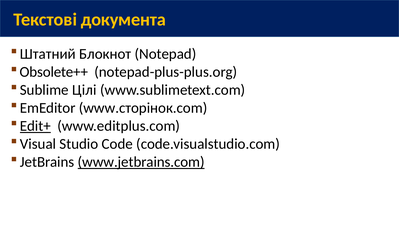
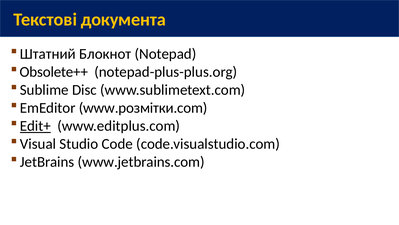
Цілі: Цілі -> Disc
www.сторінок.com: www.сторінок.com -> www.розмітки.com
www.jetbrains.com underline: present -> none
